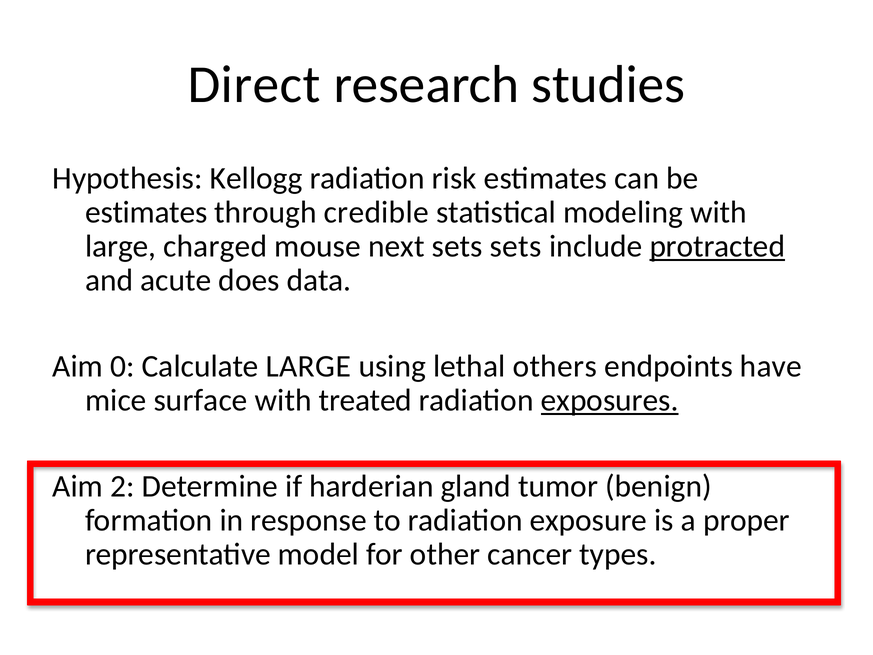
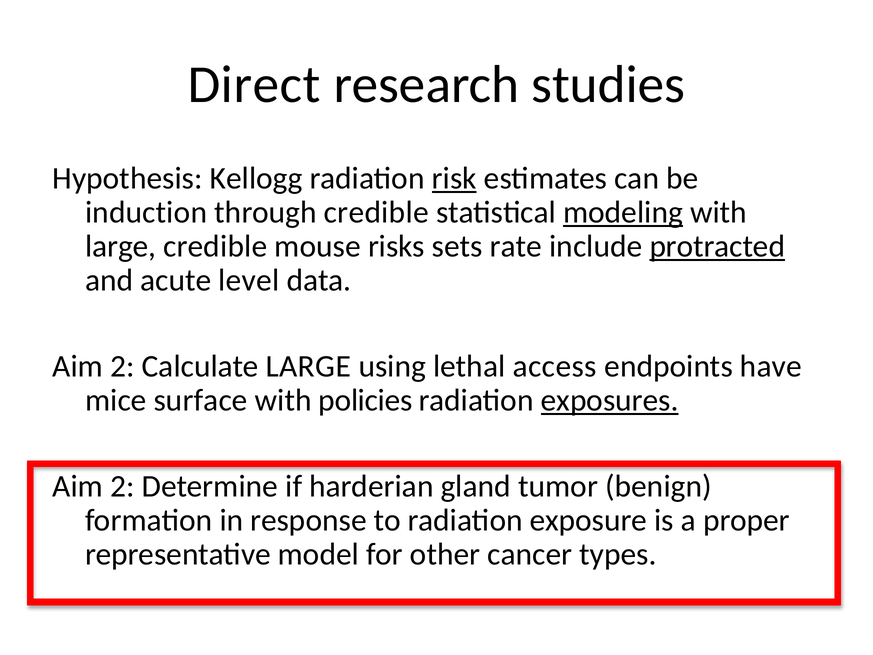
risk underline: none -> present
estimates at (146, 212): estimates -> induction
modeling underline: none -> present
large charged: charged -> credible
next: next -> risks
sets sets: sets -> rate
does: does -> level
0 at (122, 366): 0 -> 2
others: others -> access
treated: treated -> policies
